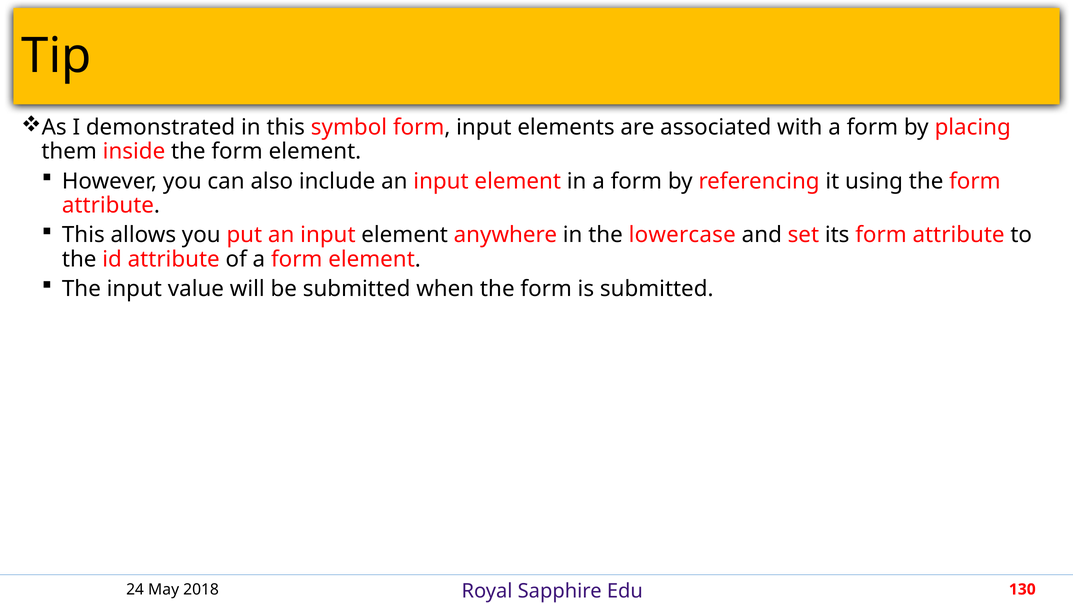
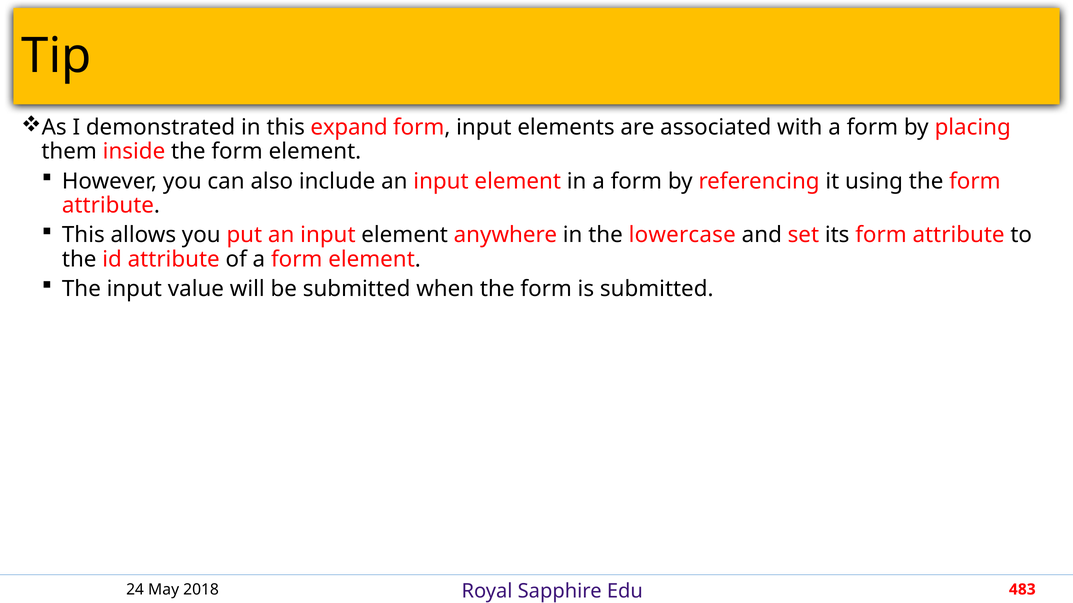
symbol: symbol -> expand
130: 130 -> 483
